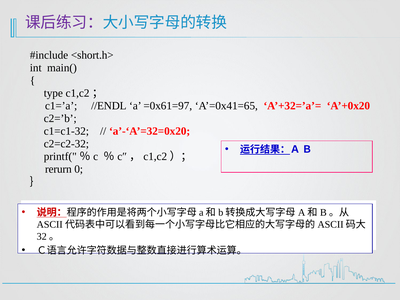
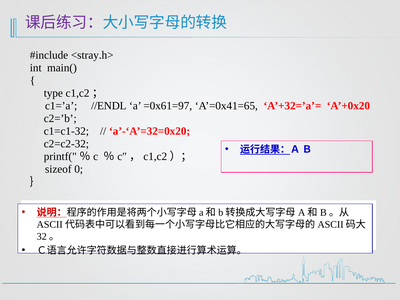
<short.h>: <short.h> -> <stray.h>
rerurn: rerurn -> sizeof
